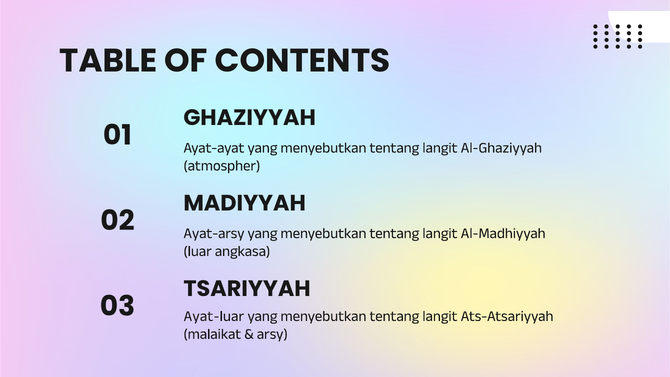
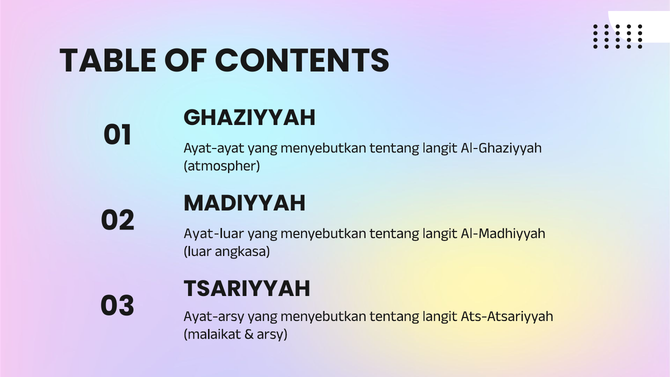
Ayat-arsy: Ayat-arsy -> Ayat-luar
Ayat-luar: Ayat-luar -> Ayat-arsy
